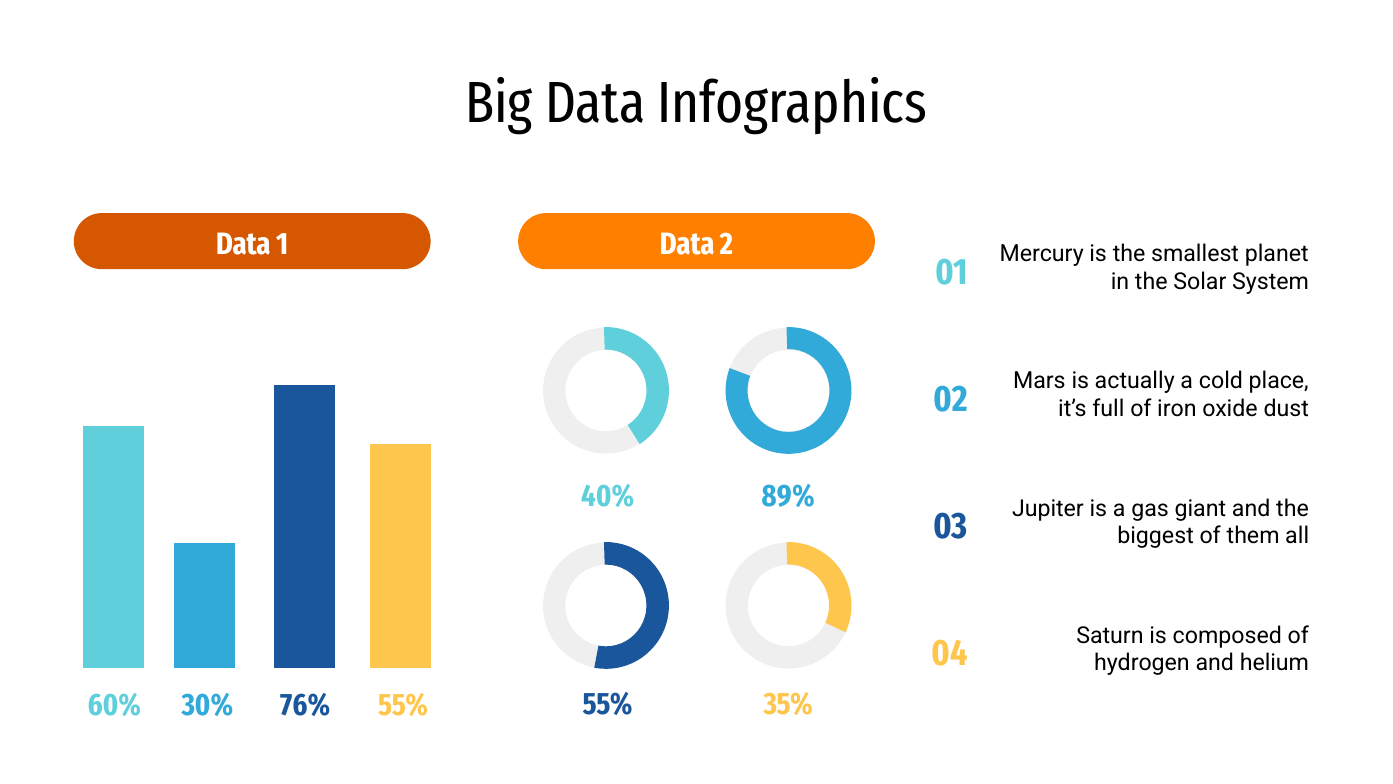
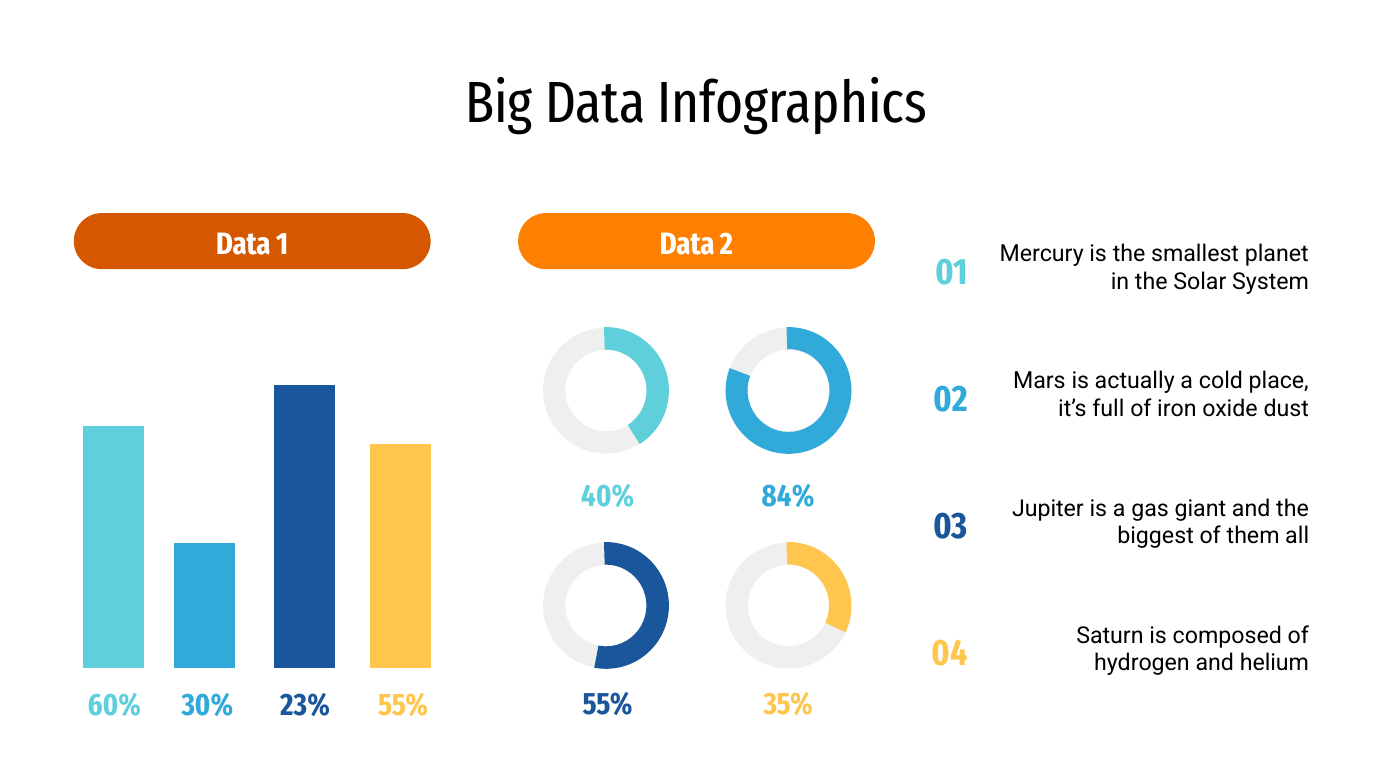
89%: 89% -> 84%
76%: 76% -> 23%
